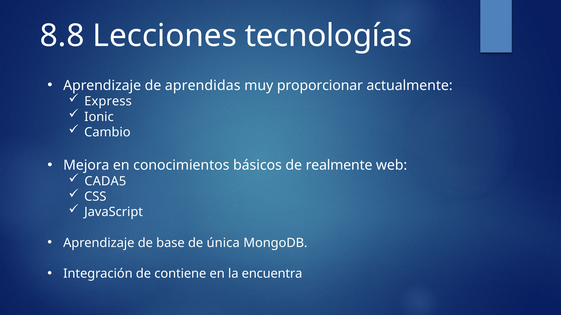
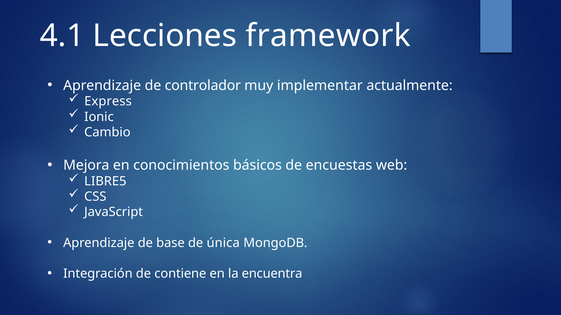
8.8: 8.8 -> 4.1
tecnologías: tecnologías -> framework
aprendidas: aprendidas -> controlador
proporcionar: proporcionar -> implementar
realmente: realmente -> encuestas
CADA5: CADA5 -> LIBRE5
